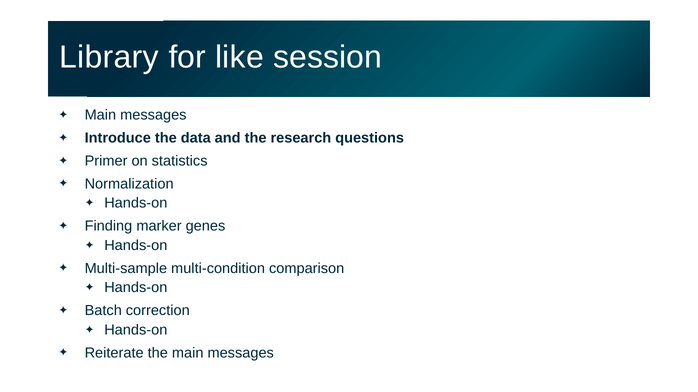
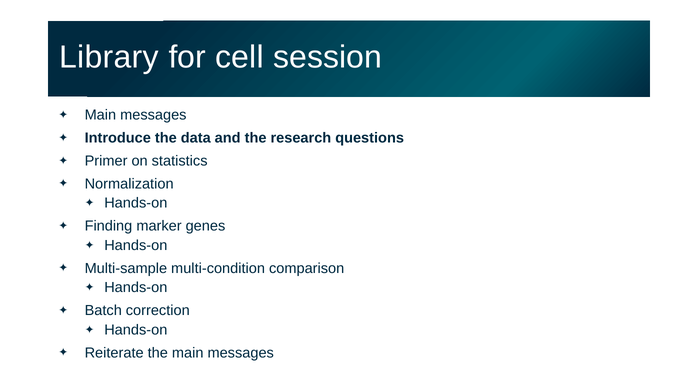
like: like -> cell
